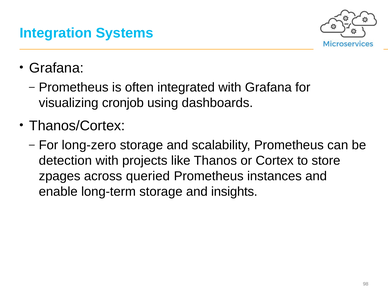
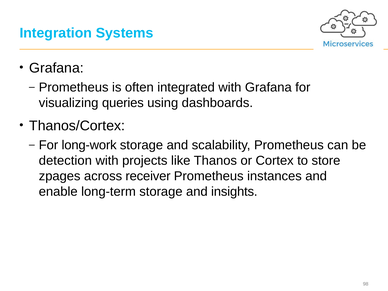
cronjob: cronjob -> queries
long-zero: long-zero -> long-work
queried: queried -> receiver
